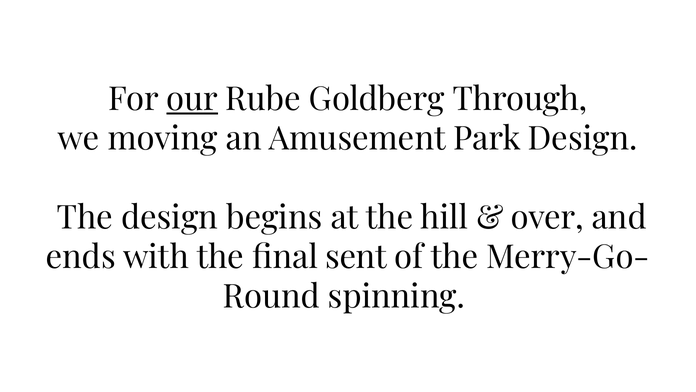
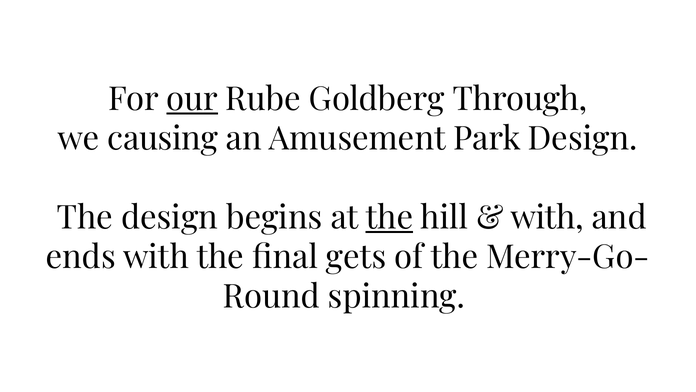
moving: moving -> causing
the at (389, 218) underline: none -> present
over at (547, 218): over -> with
sent: sent -> gets
